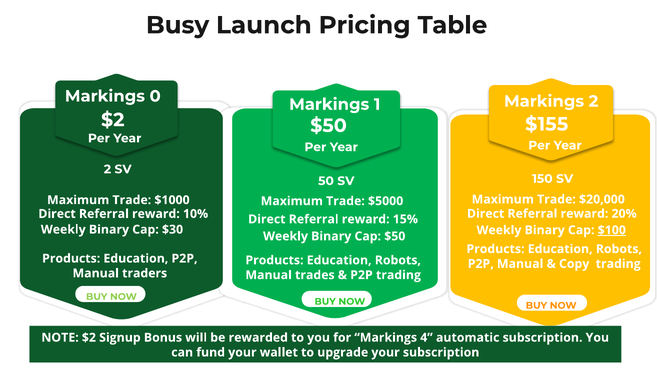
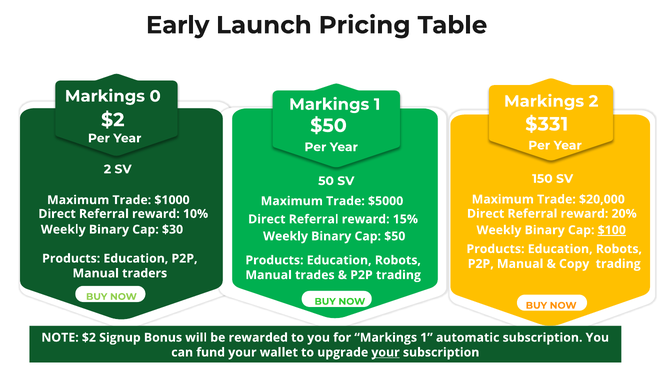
Busy: Busy -> Early
$155: $155 -> $331
for Markings 4: 4 -> 1
your at (386, 352) underline: none -> present
